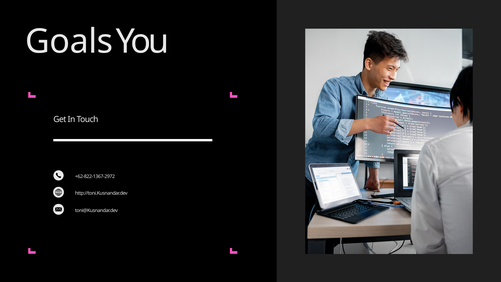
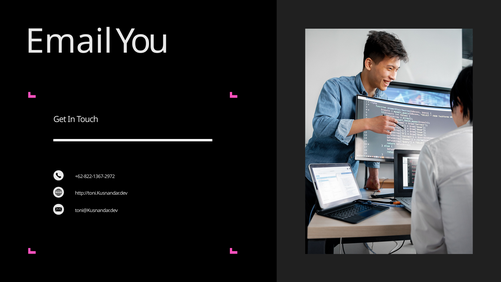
Goals: Goals -> Email
